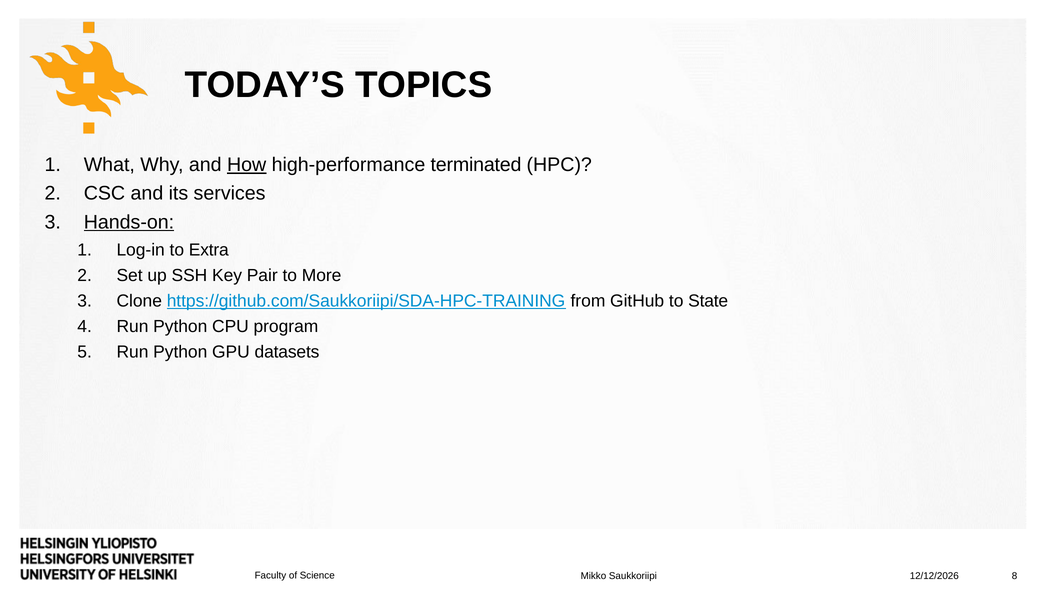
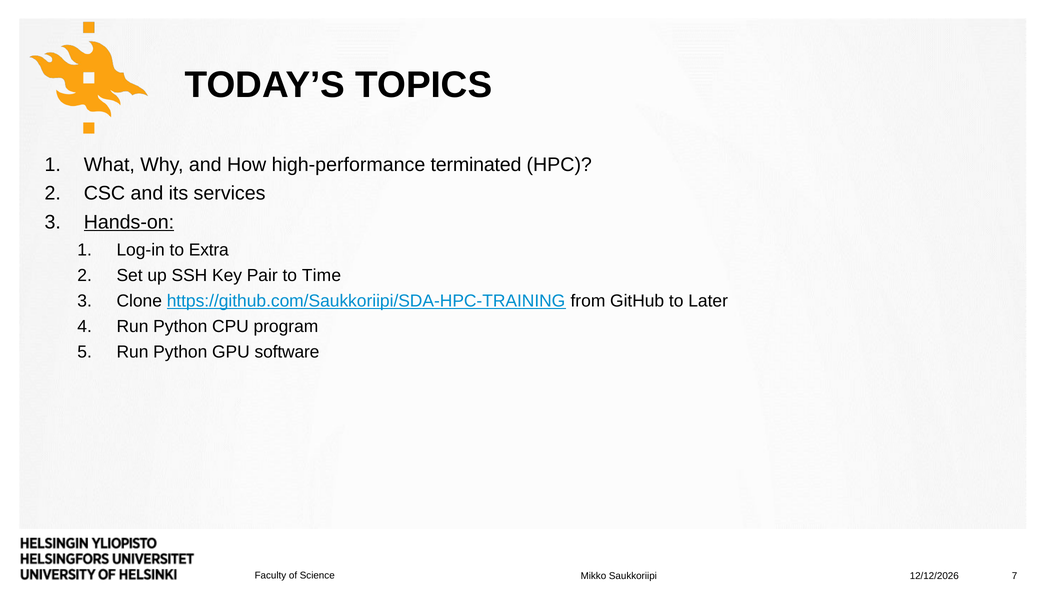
How underline: present -> none
More: More -> Time
State: State -> Later
datasets: datasets -> software
8: 8 -> 7
